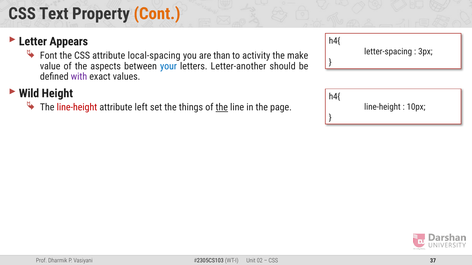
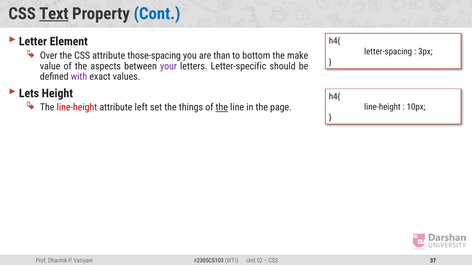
Text underline: none -> present
Cont colour: orange -> blue
Appears: Appears -> Element
Font: Font -> Over
local-spacing: local-spacing -> those-spacing
activity: activity -> bottom
your colour: blue -> purple
Letter-another: Letter-another -> Letter-specific
Wild: Wild -> Lets
